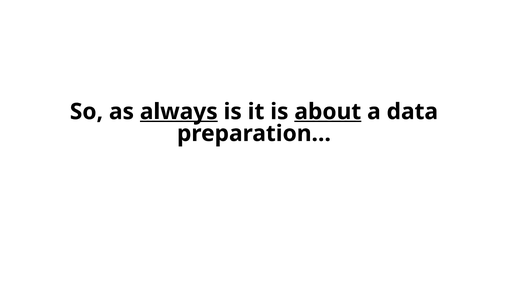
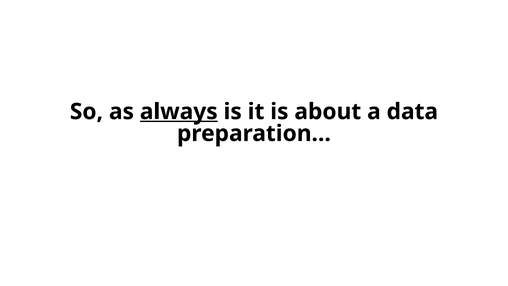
about underline: present -> none
